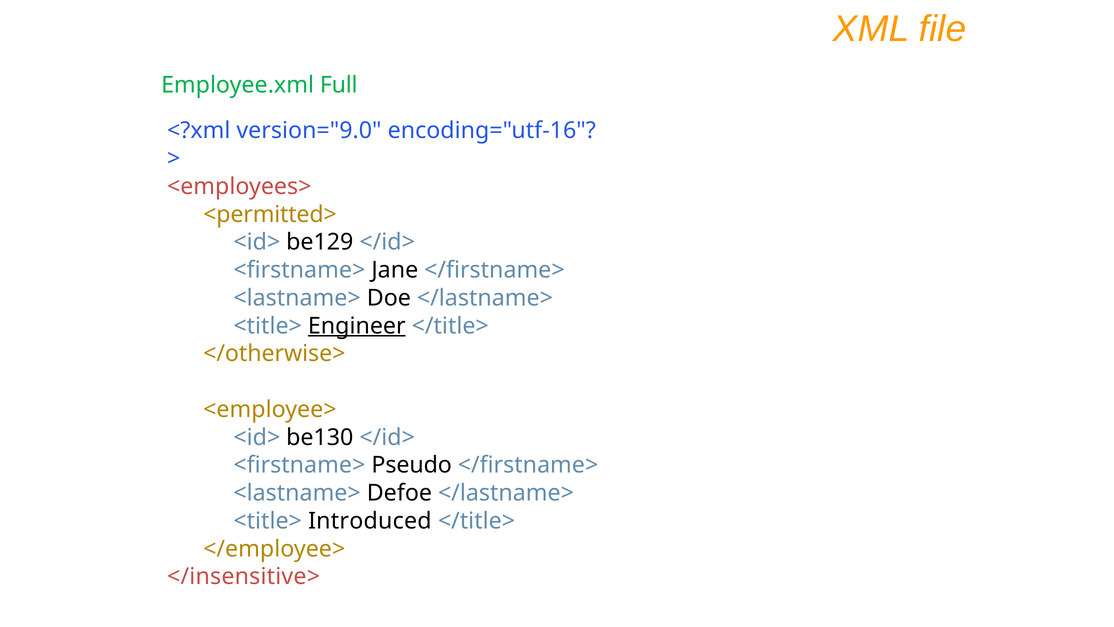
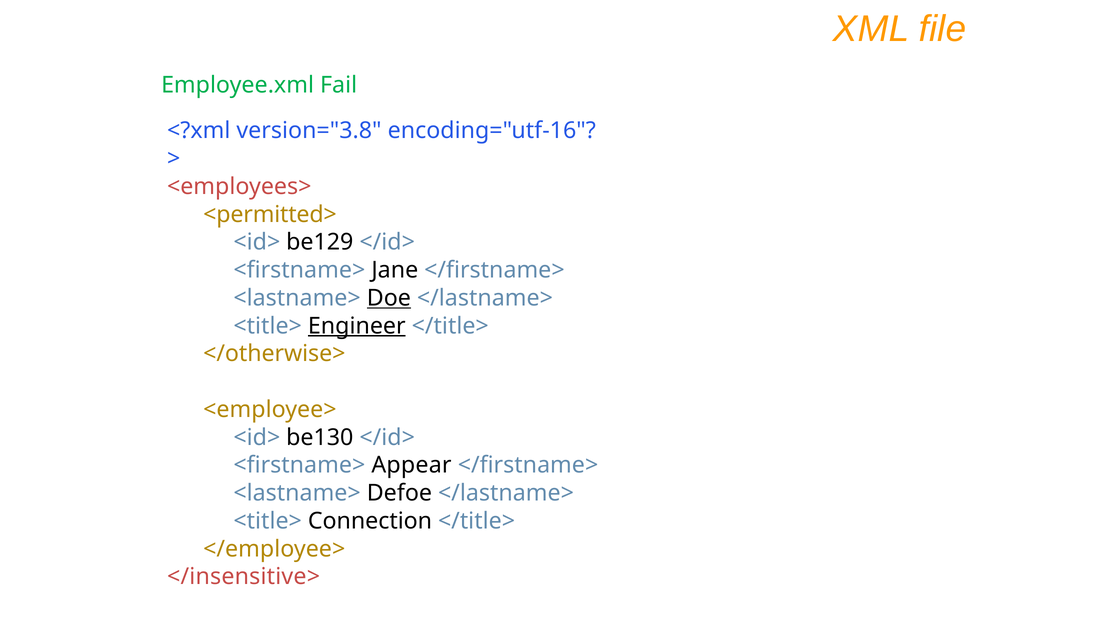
Full: Full -> Fail
version="9.0: version="9.0 -> version="3.8
Doe underline: none -> present
Pseudo: Pseudo -> Appear
Introduced: Introduced -> Connection
